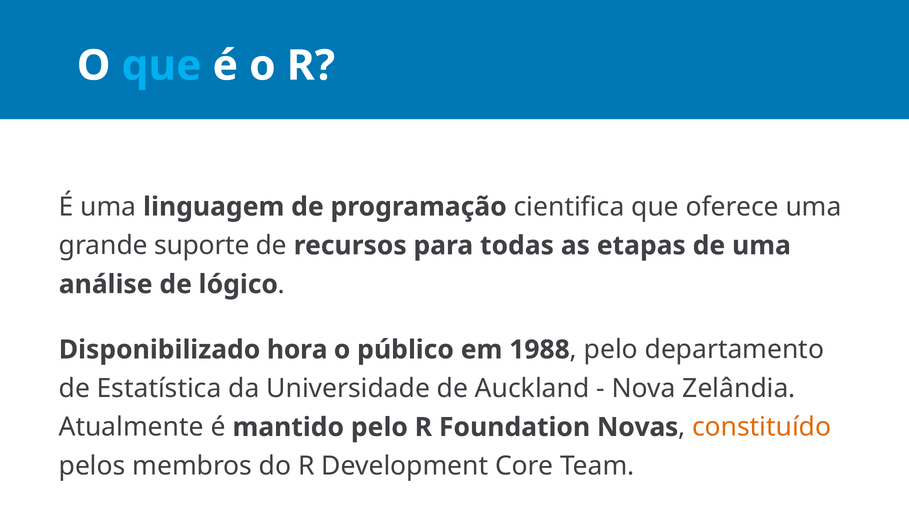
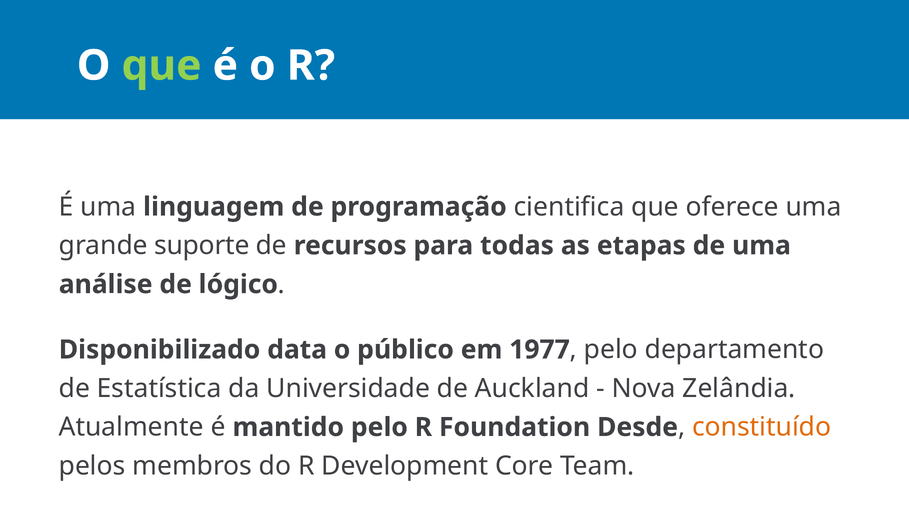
que at (162, 66) colour: light blue -> light green
hora: hora -> data
1988: 1988 -> 1977
Novas: Novas -> Desde
